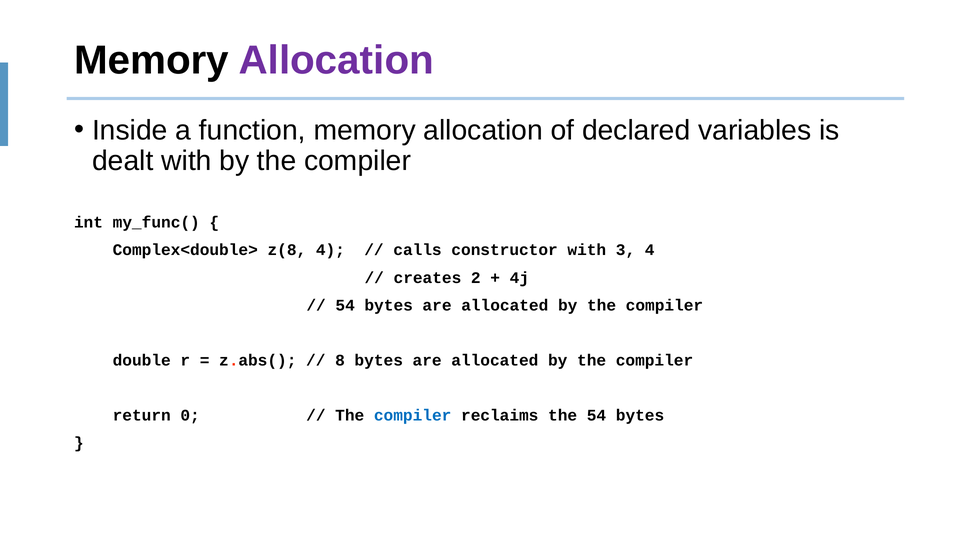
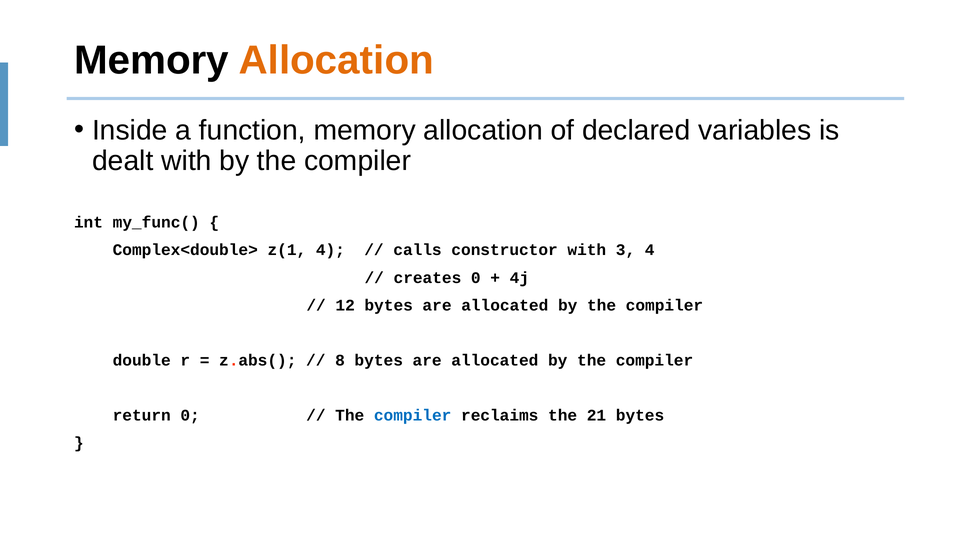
Allocation at (336, 61) colour: purple -> orange
z(8: z(8 -> z(1
creates 2: 2 -> 0
54 at (345, 305): 54 -> 12
the 54: 54 -> 21
